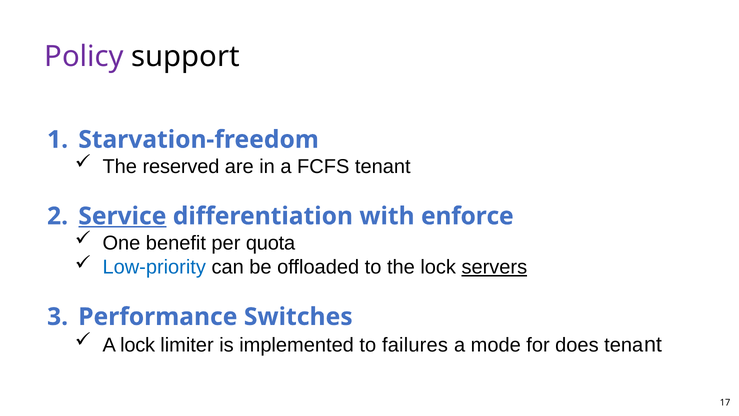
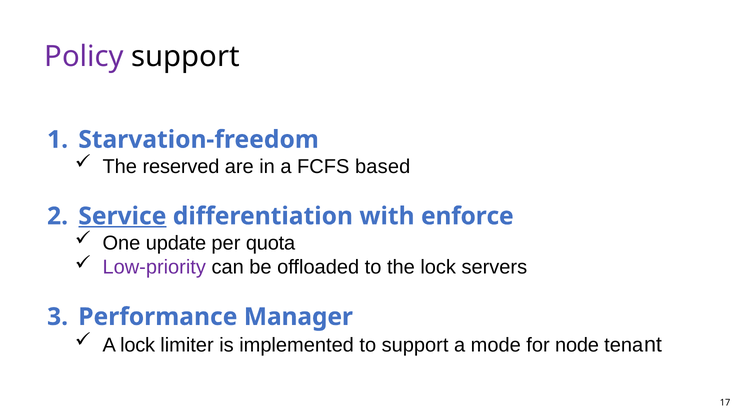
FCFS tenant: tenant -> based
benefit: benefit -> update
Low-priority colour: blue -> purple
servers underline: present -> none
Switches: Switches -> Manager
to failures: failures -> support
does: does -> node
